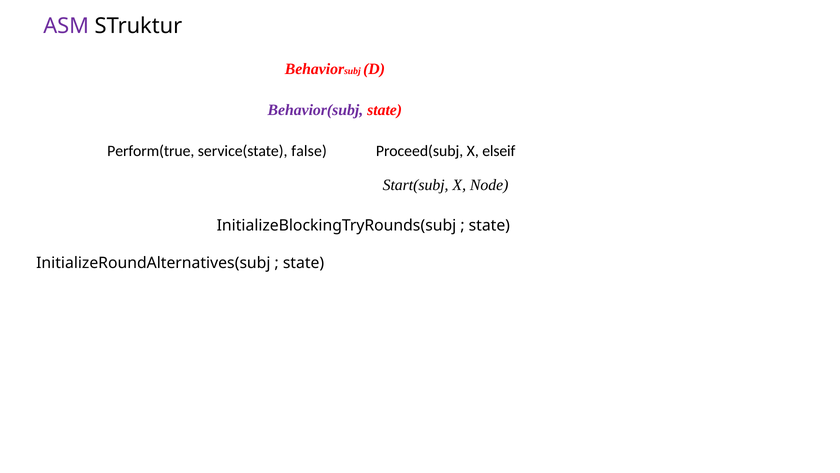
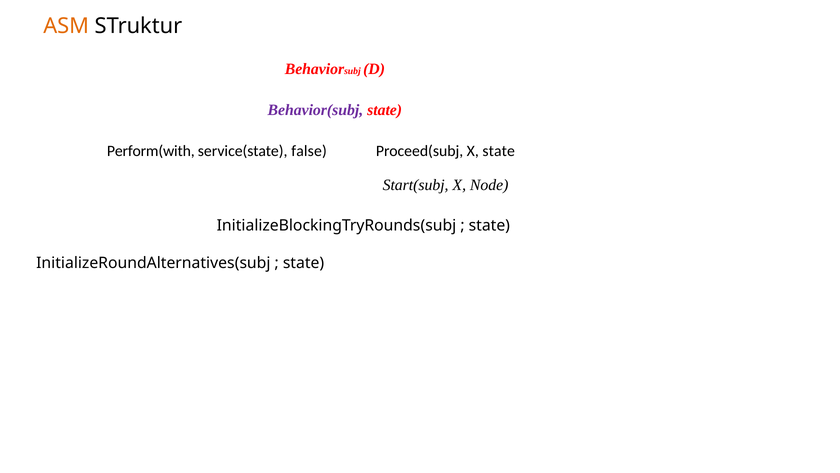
ASM colour: purple -> orange
Perform(true: Perform(true -> Perform(with
X elseif: elseif -> state
